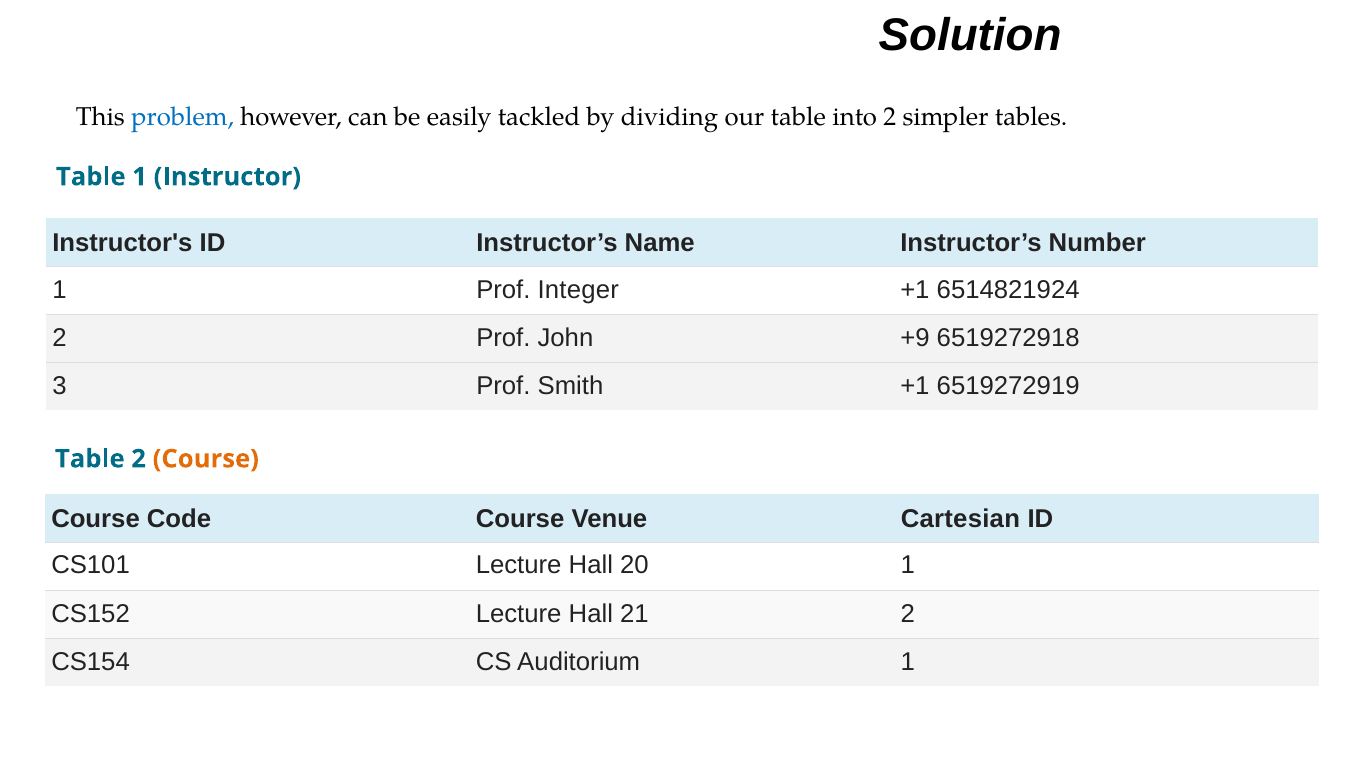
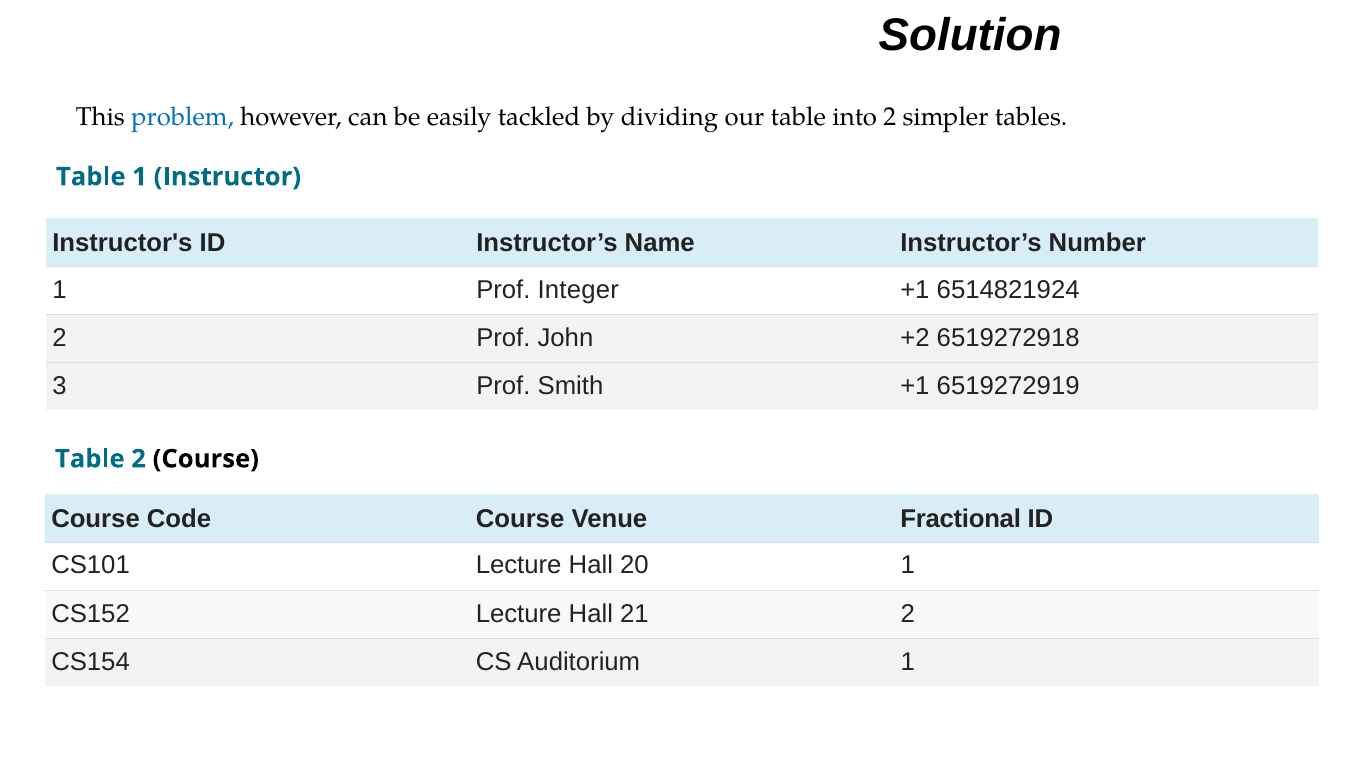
+9: +9 -> +2
Course at (206, 459) colour: orange -> black
Cartesian: Cartesian -> Fractional
